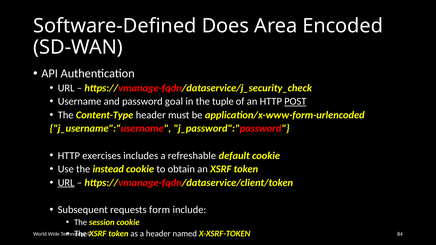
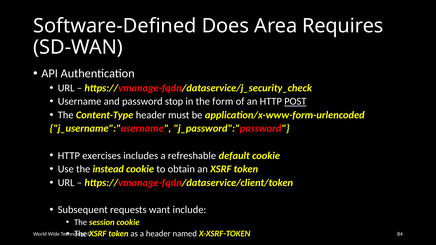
Encoded: Encoded -> Requires
goal: goal -> stop
tuple: tuple -> form
URL at (66, 183) underline: present -> none
form: form -> want
